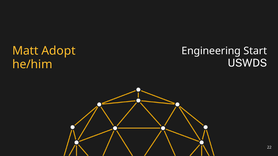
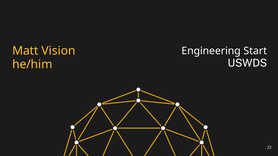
Adopt: Adopt -> Vision
